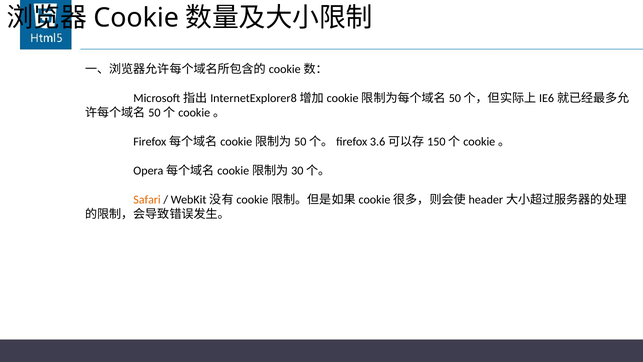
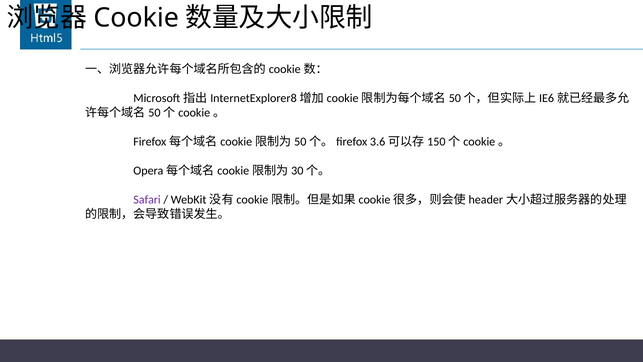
Safari colour: orange -> purple
